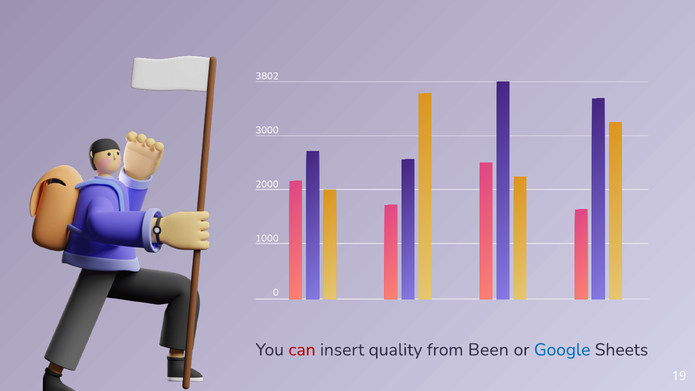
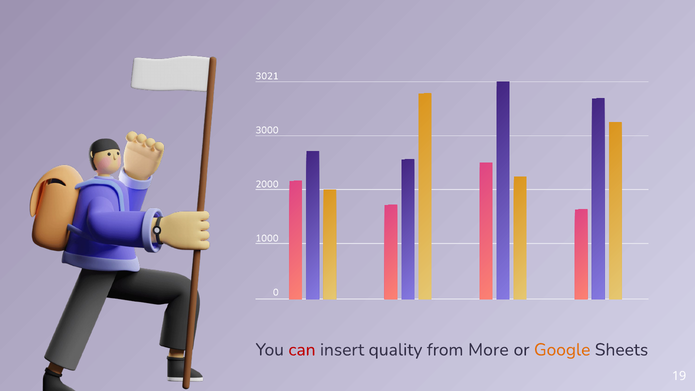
3802: 3802 -> 3021
Been: Been -> More
Google colour: blue -> orange
